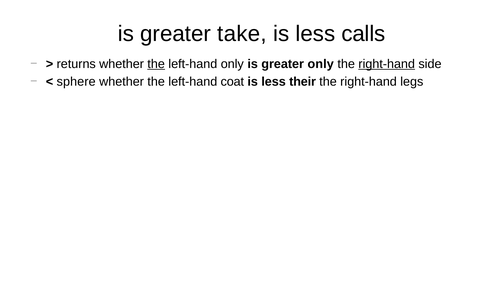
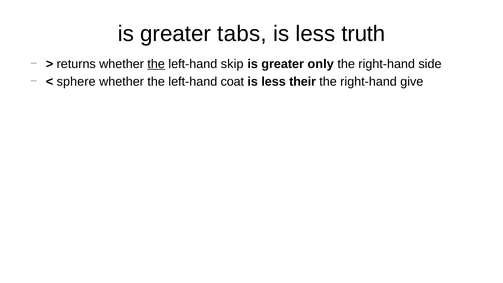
take: take -> tabs
calls: calls -> truth
left-hand only: only -> skip
right-hand at (387, 64) underline: present -> none
legs: legs -> give
